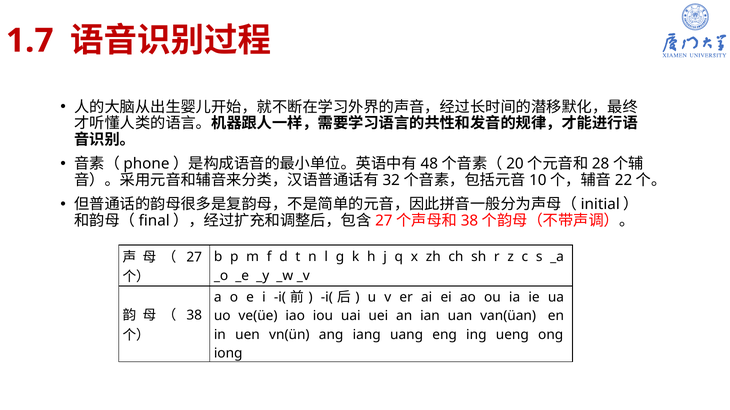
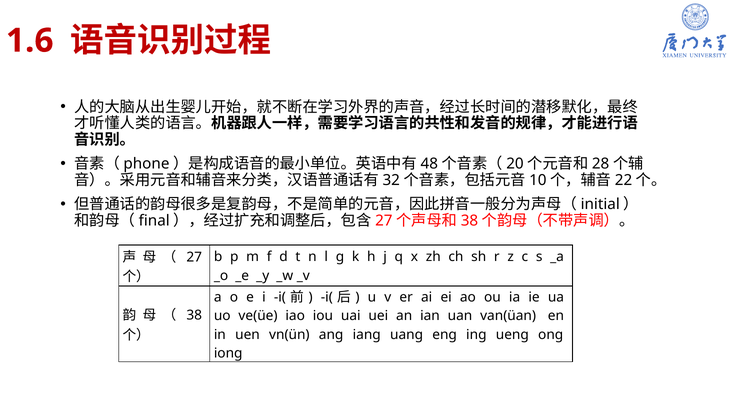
1.7: 1.7 -> 1.6
